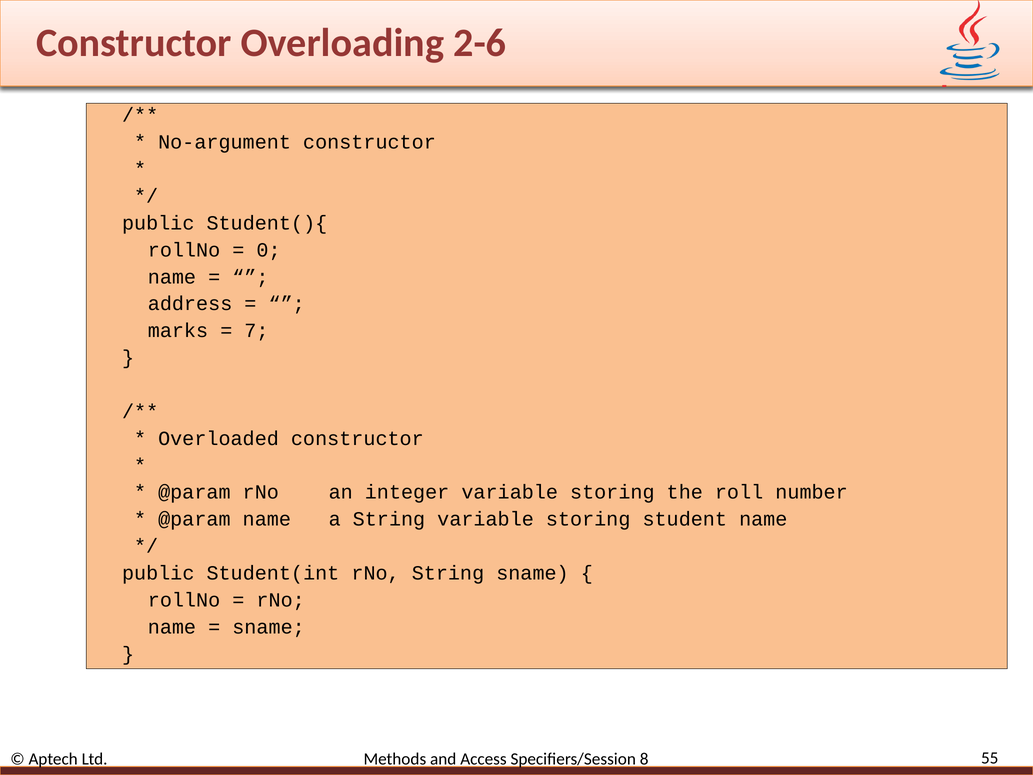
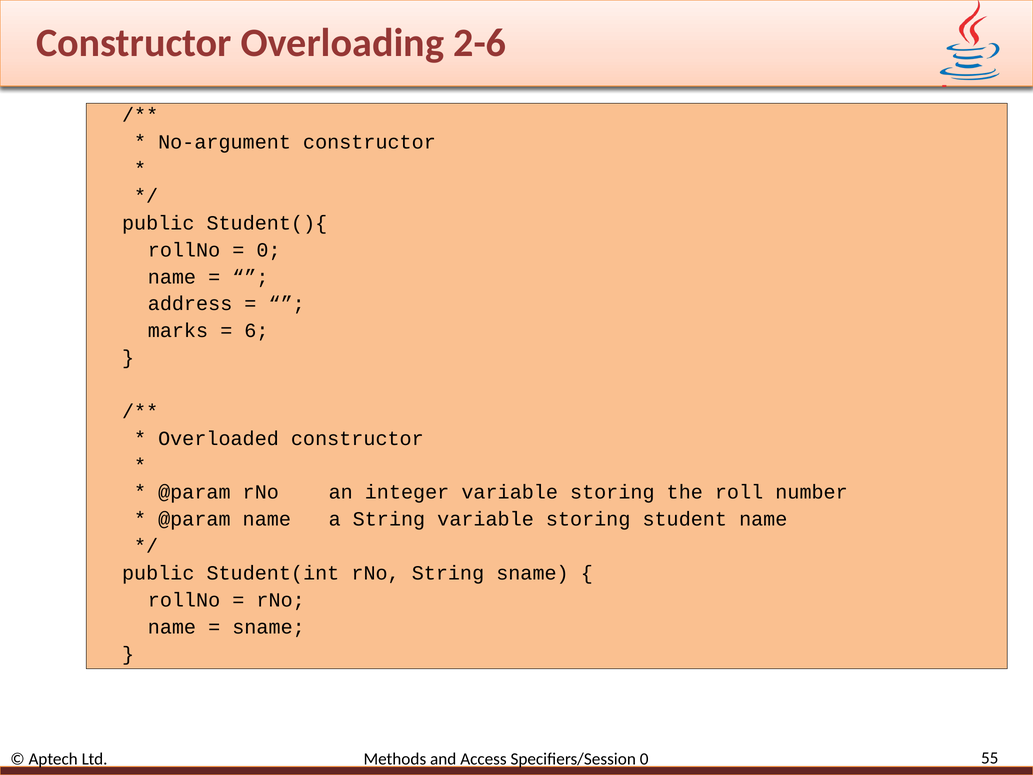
7: 7 -> 6
Specifiers/Session 8: 8 -> 0
